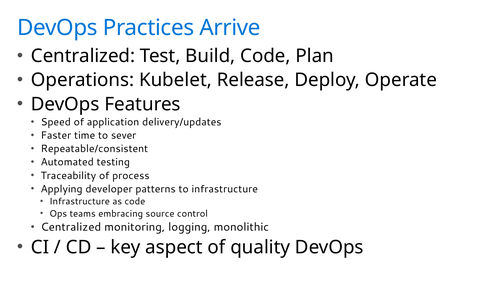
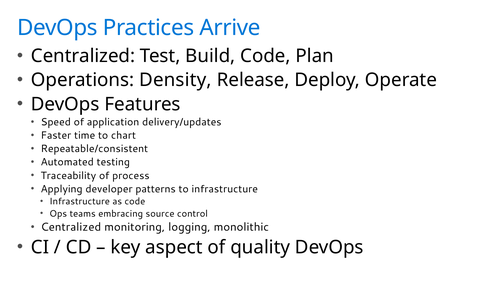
Kubelet: Kubelet -> Density
sever: sever -> chart
